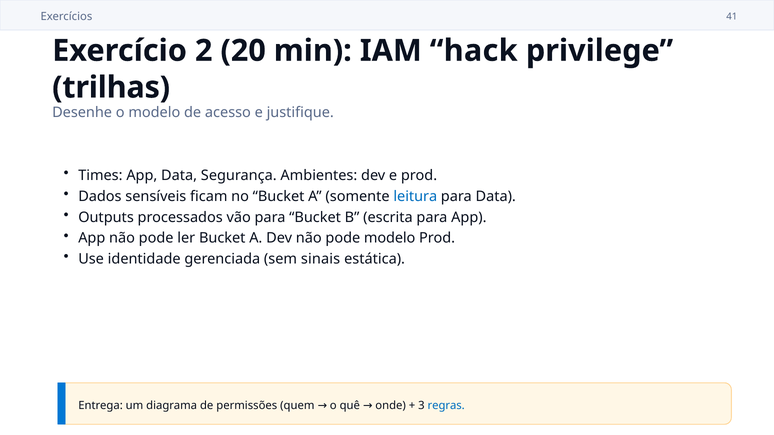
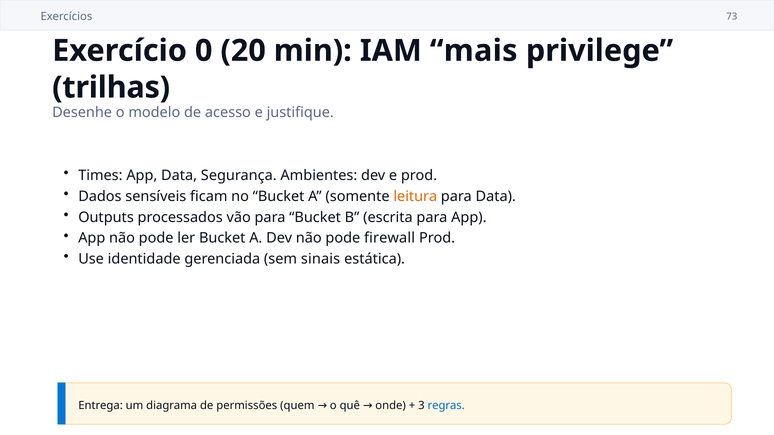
41: 41 -> 73
2: 2 -> 0
hack: hack -> mais
leitura colour: blue -> orange
pode modelo: modelo -> firewall
